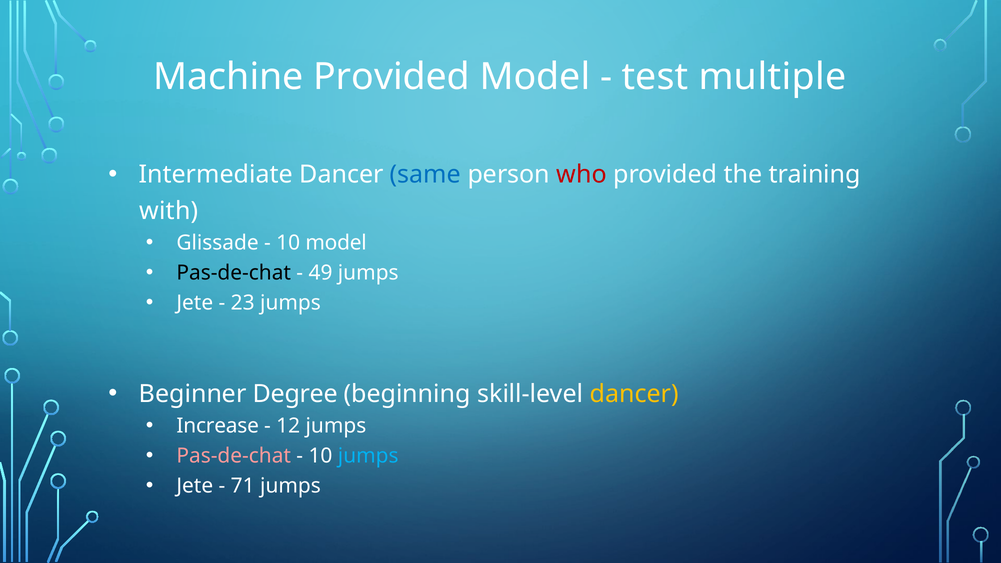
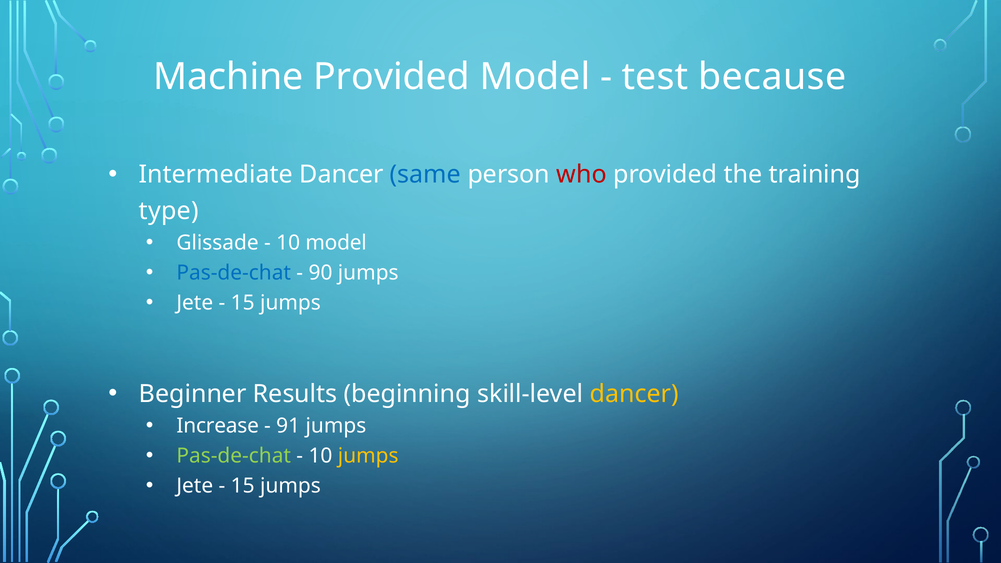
multiple: multiple -> because
with: with -> type
Pas-de-chat at (234, 273) colour: black -> blue
49: 49 -> 90
23 at (243, 303): 23 -> 15
Degree: Degree -> Results
12: 12 -> 91
Pas-de-chat at (234, 456) colour: pink -> light green
jumps at (368, 456) colour: light blue -> yellow
71 at (243, 486): 71 -> 15
